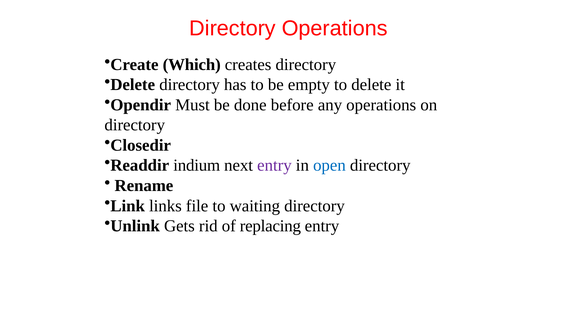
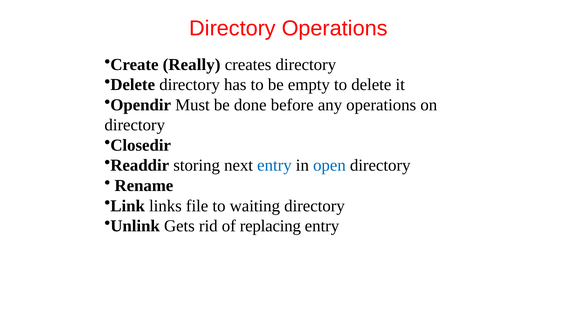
Which: Which -> Really
indium: indium -> storing
entry at (274, 166) colour: purple -> blue
